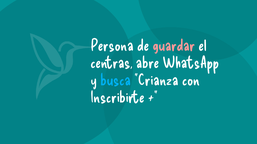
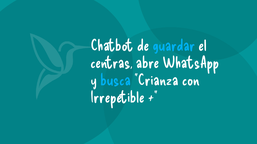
Persona: Persona -> Chatbot
guardar colour: pink -> light blue
Inscribirte: Inscribirte -> Irrepetible
